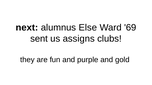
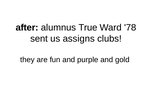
next: next -> after
Else: Else -> True
69: 69 -> 78
